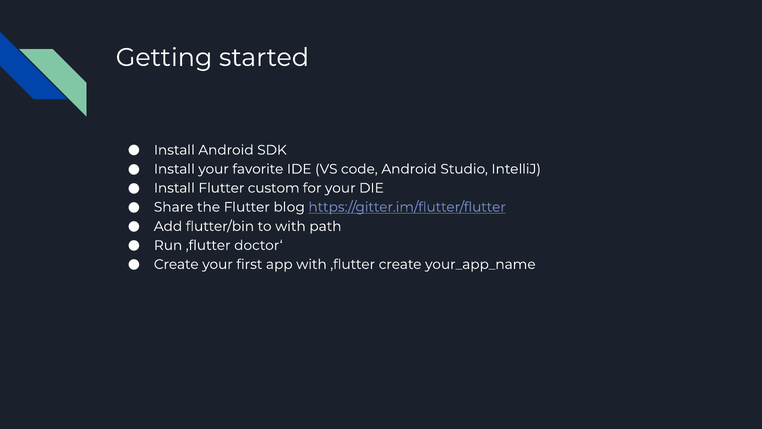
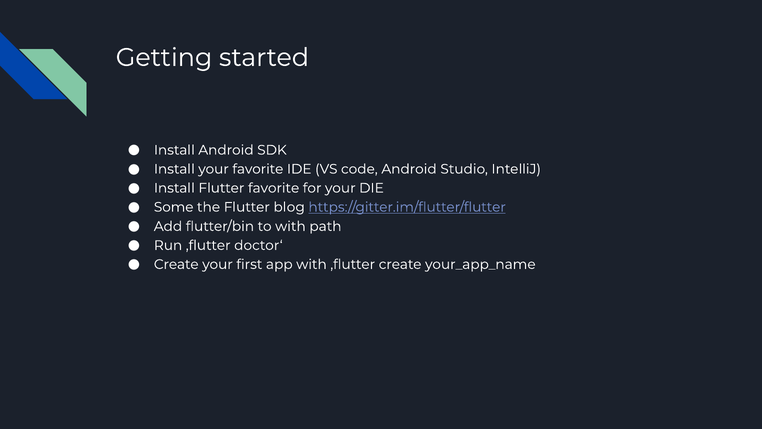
Flutter custom: custom -> favorite
Share: Share -> Some
